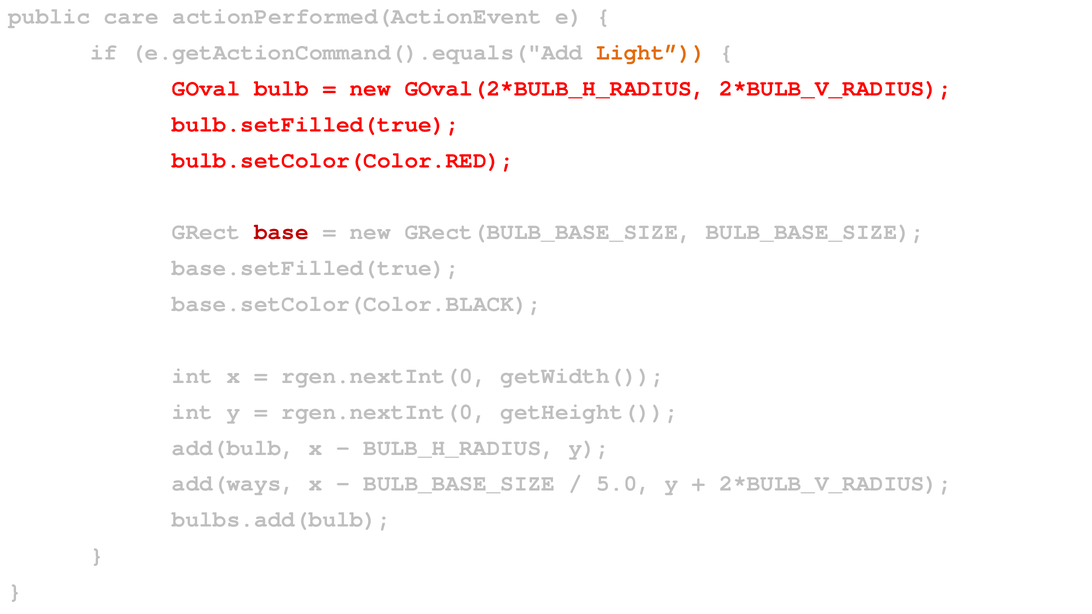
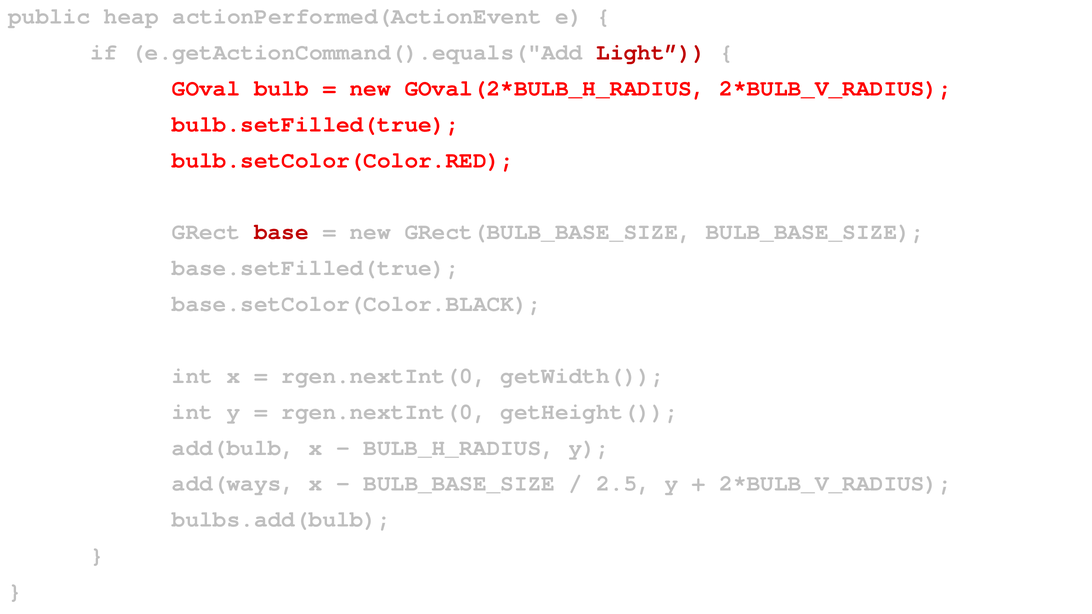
care: care -> heap
Light colour: orange -> red
5.0: 5.0 -> 2.5
